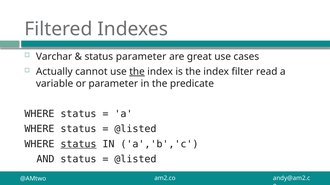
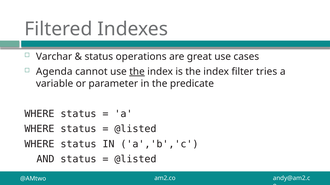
status parameter: parameter -> operations
Actually: Actually -> Agenda
read: read -> tries
status at (78, 145) underline: present -> none
